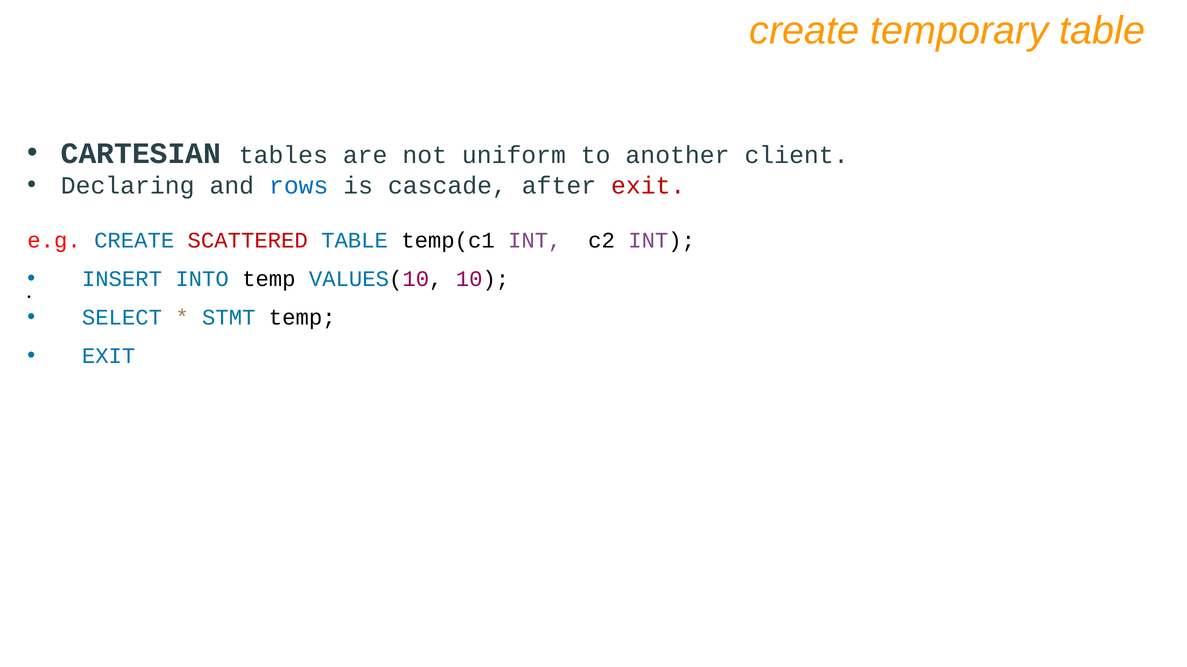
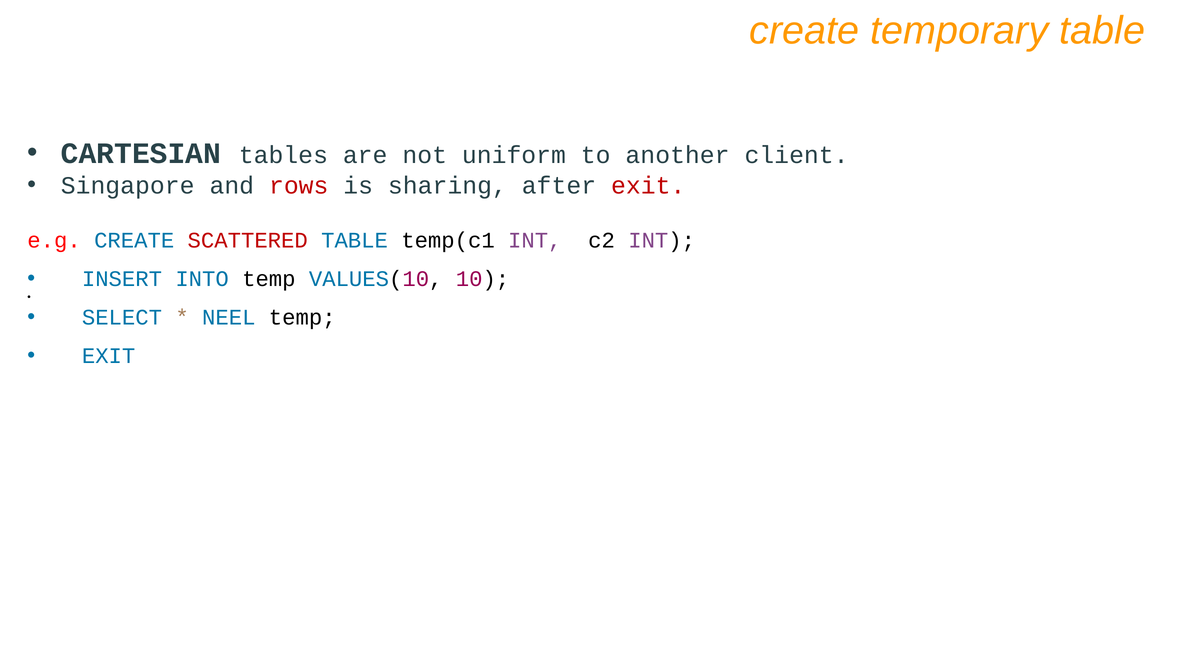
Declaring: Declaring -> Singapore
rows colour: blue -> red
cascade: cascade -> sharing
STMT: STMT -> NEEL
